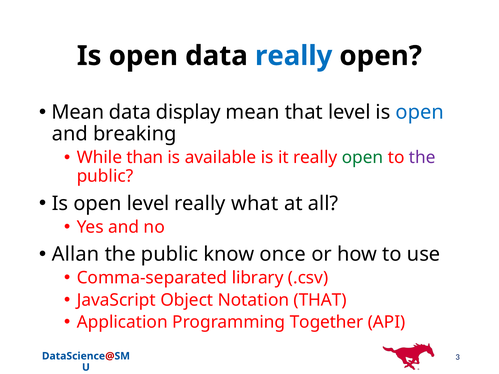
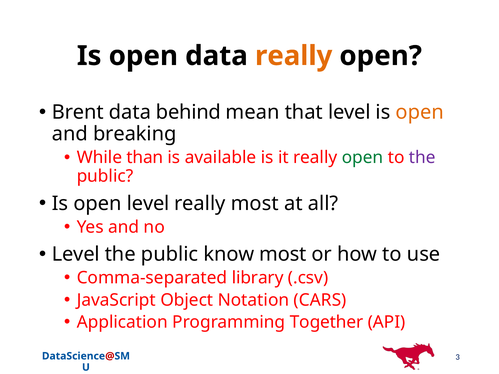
really at (294, 56) colour: blue -> orange
Mean at (78, 112): Mean -> Brent
display: display -> behind
open at (420, 112) colour: blue -> orange
really what: what -> most
Allan at (76, 254): Allan -> Level
know once: once -> most
Notation THAT: THAT -> CARS
